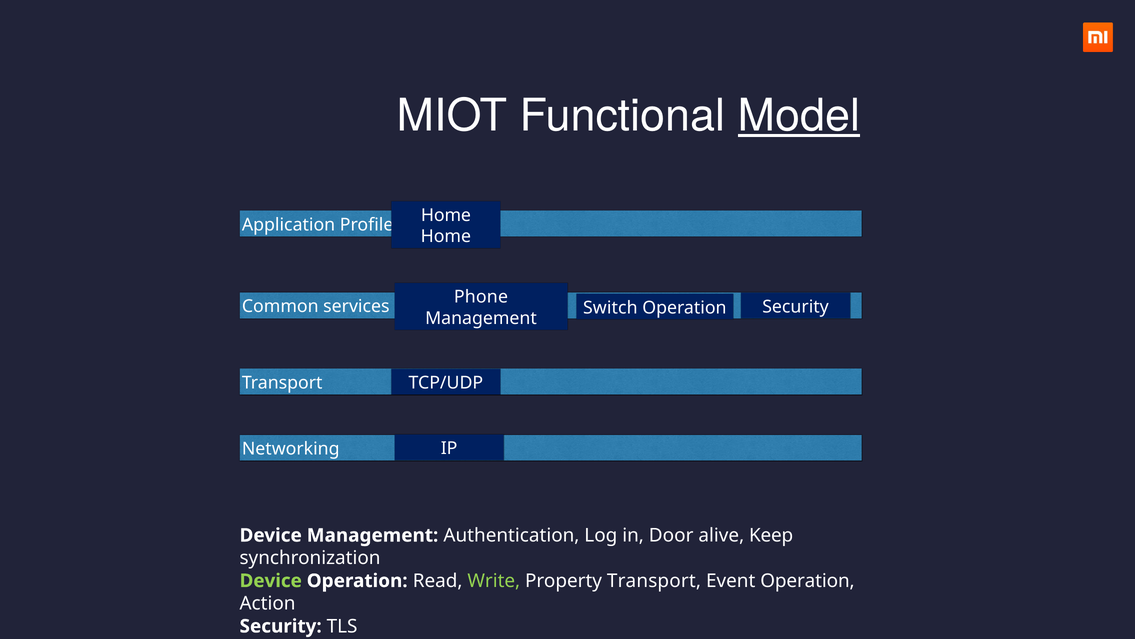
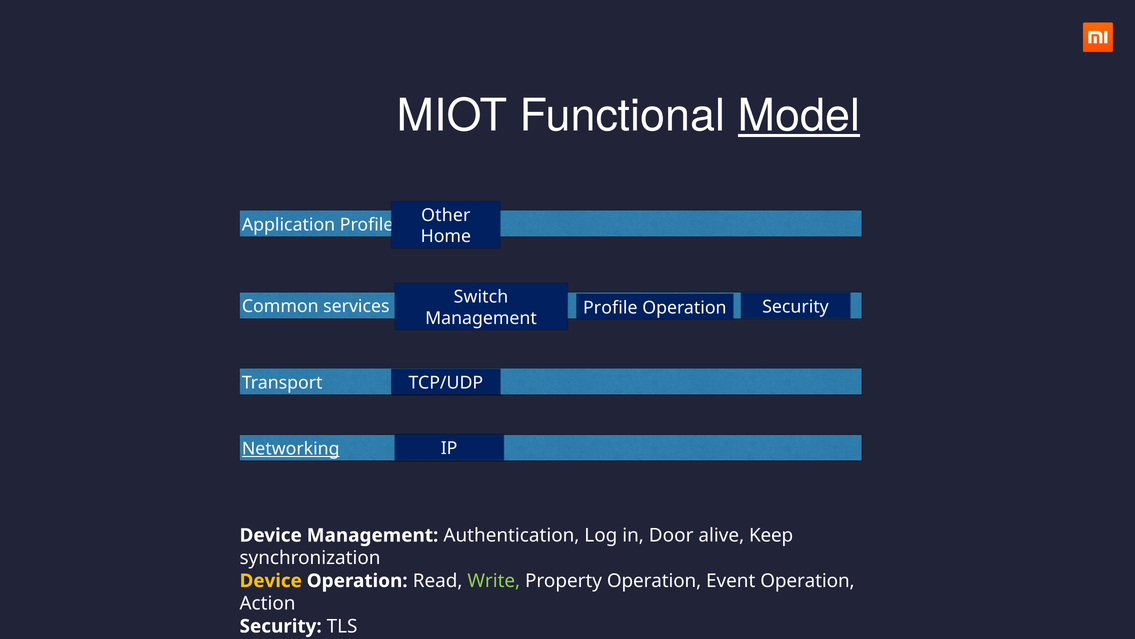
Home at (446, 215): Home -> Other
Phone: Phone -> Switch
Switch at (610, 307): Switch -> Profile
Networking underline: none -> present
Device at (271, 580) colour: light green -> yellow
Property Transport: Transport -> Operation
